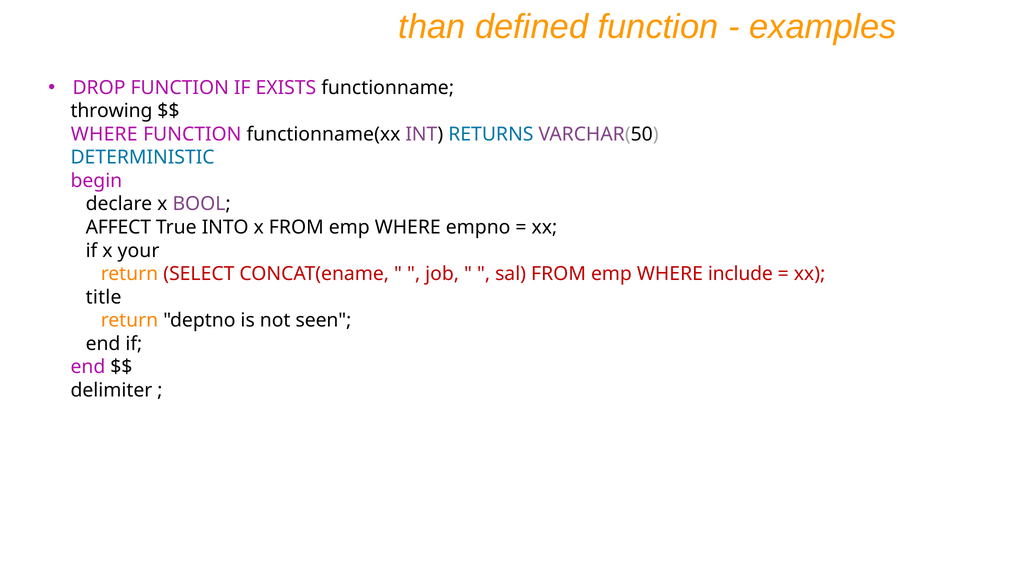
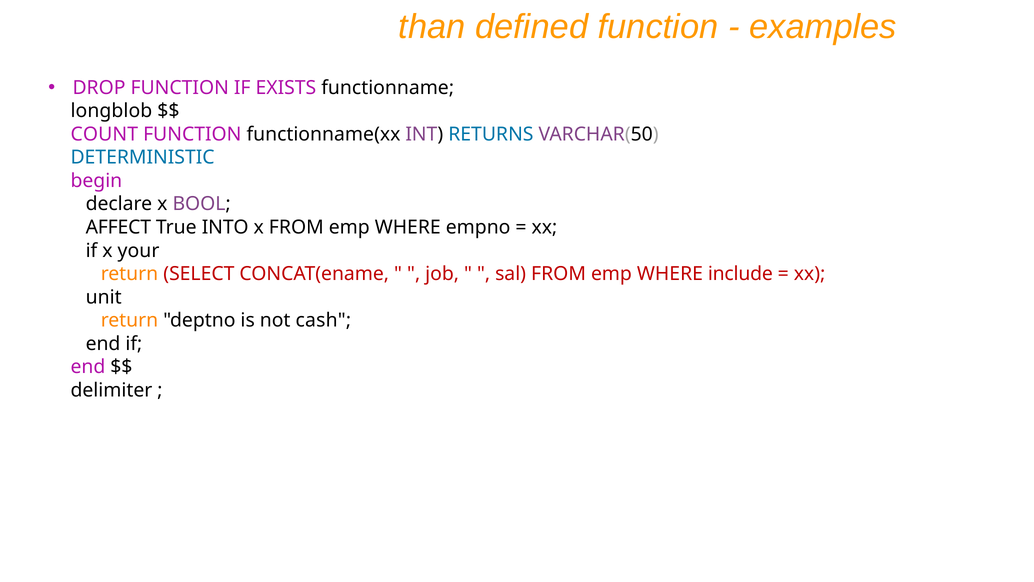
throwing: throwing -> longblob
WHERE at (104, 134): WHERE -> COUNT
title: title -> unit
seen: seen -> cash
